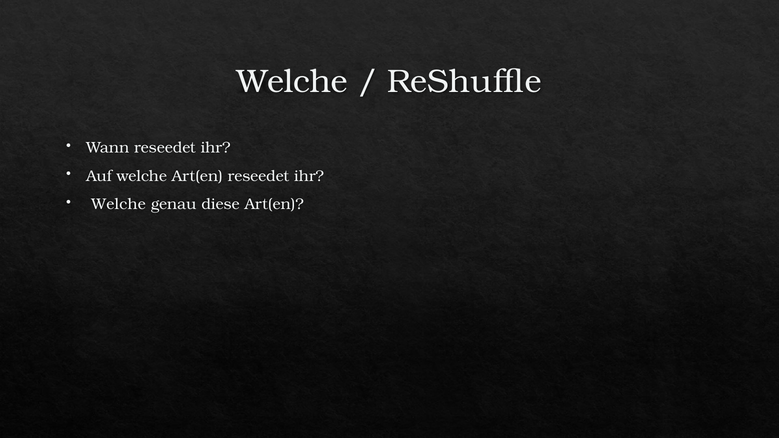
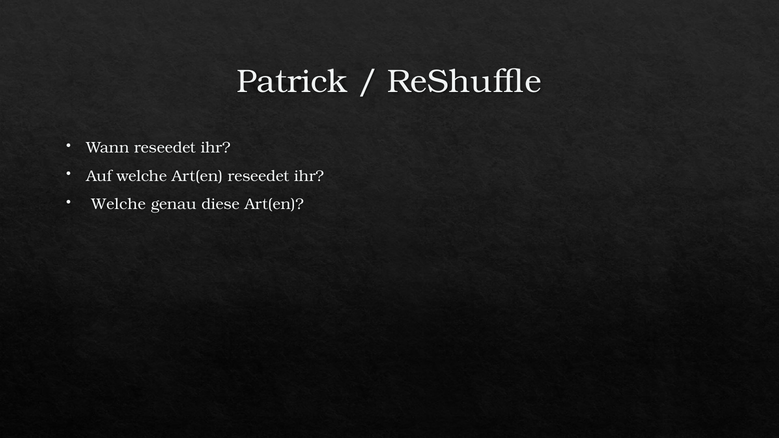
Welche at (292, 81): Welche -> Patrick
